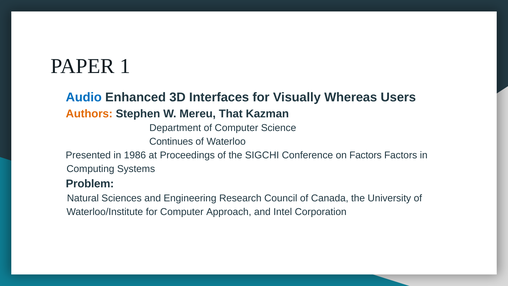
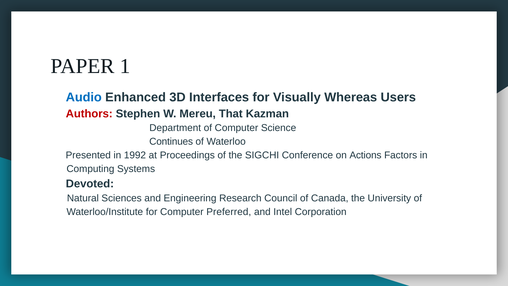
Authors colour: orange -> red
1986: 1986 -> 1992
on Factors: Factors -> Actions
Problem: Problem -> Devoted
Approach: Approach -> Preferred
